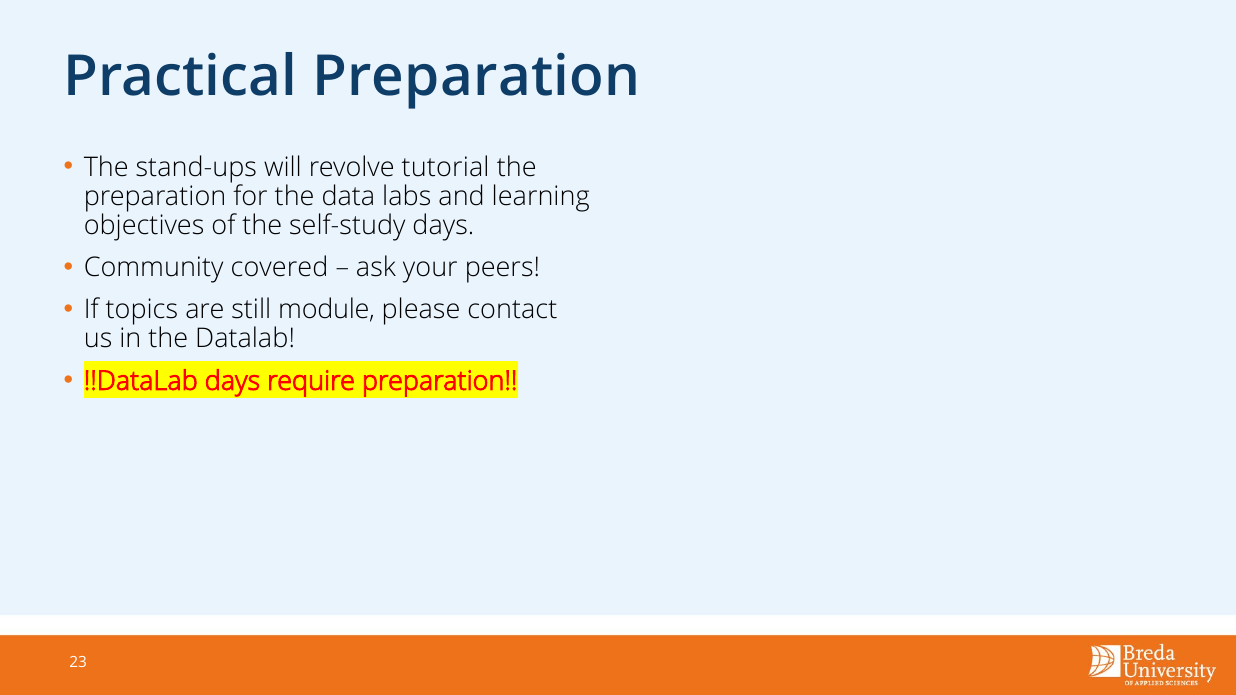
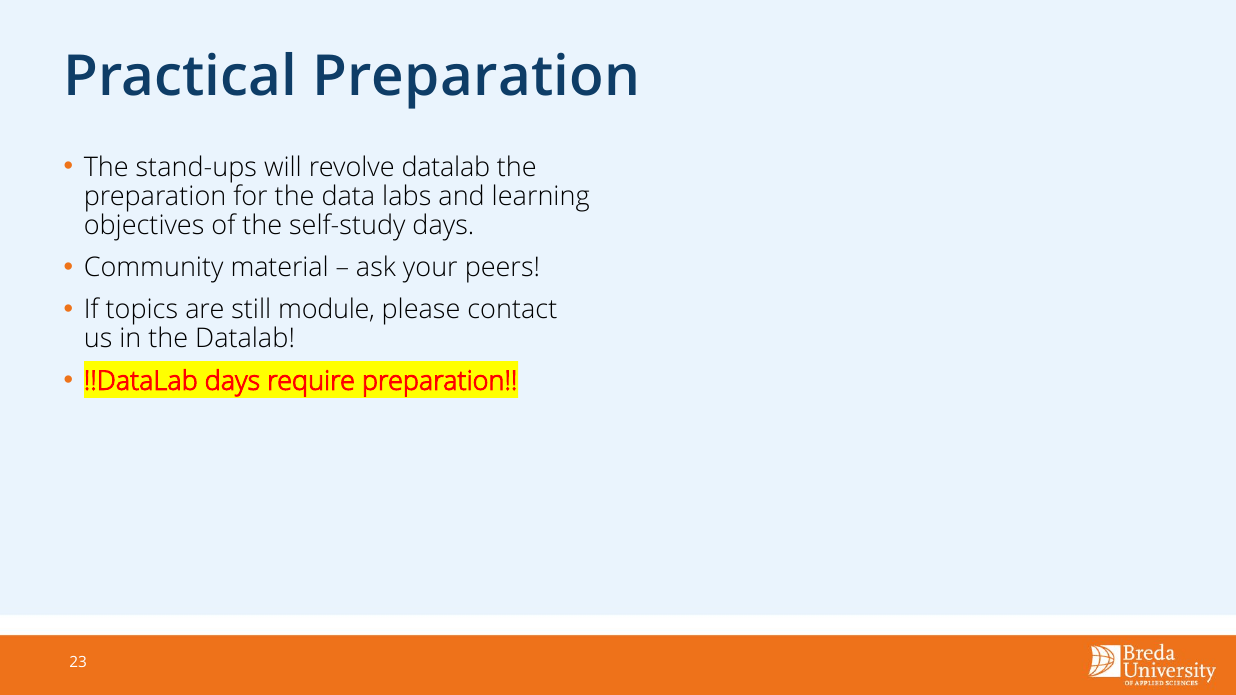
revolve tutorial: tutorial -> datalab
covered: covered -> material
